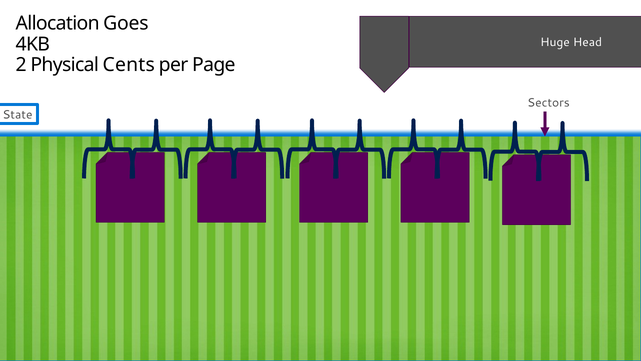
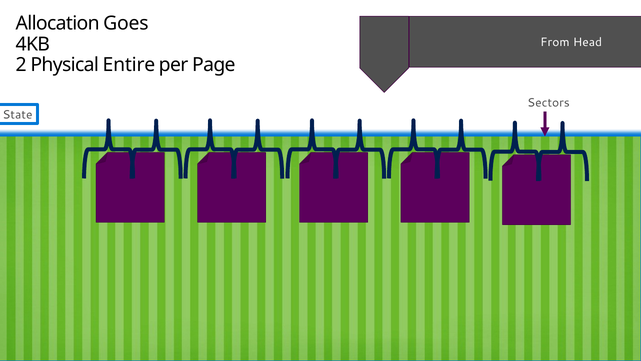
Huge: Huge -> From
Cents: Cents -> Entire
